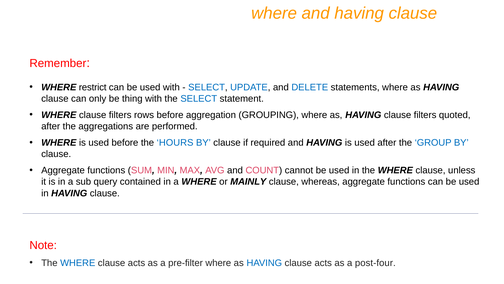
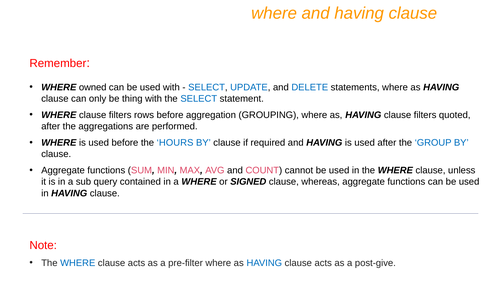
restrict: restrict -> owned
MAINLY: MAINLY -> SIGNED
post-four: post-four -> post-give
